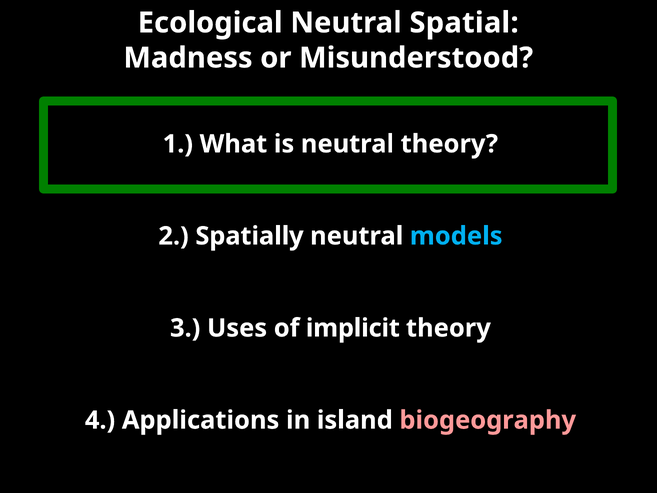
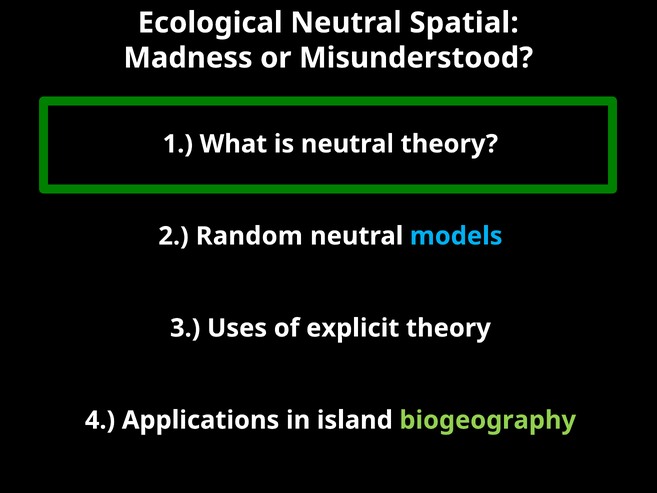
Spatially: Spatially -> Random
implicit: implicit -> explicit
biogeography colour: pink -> light green
